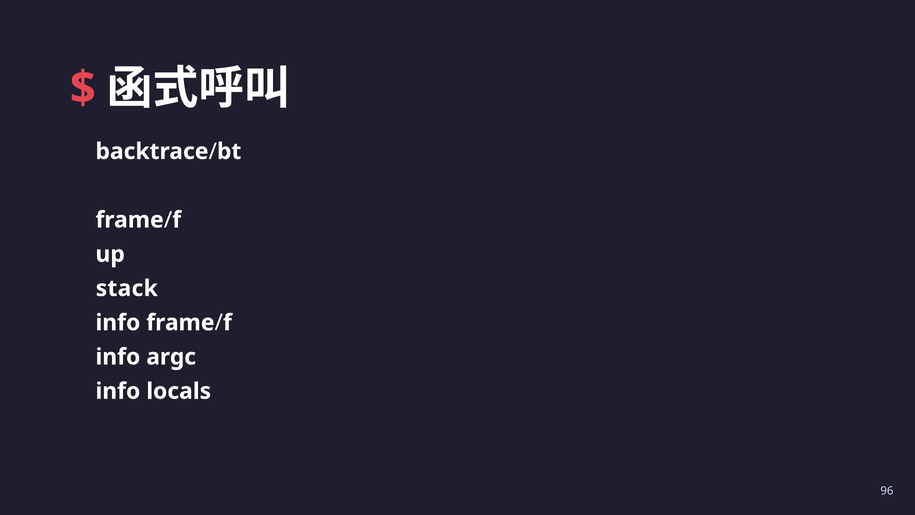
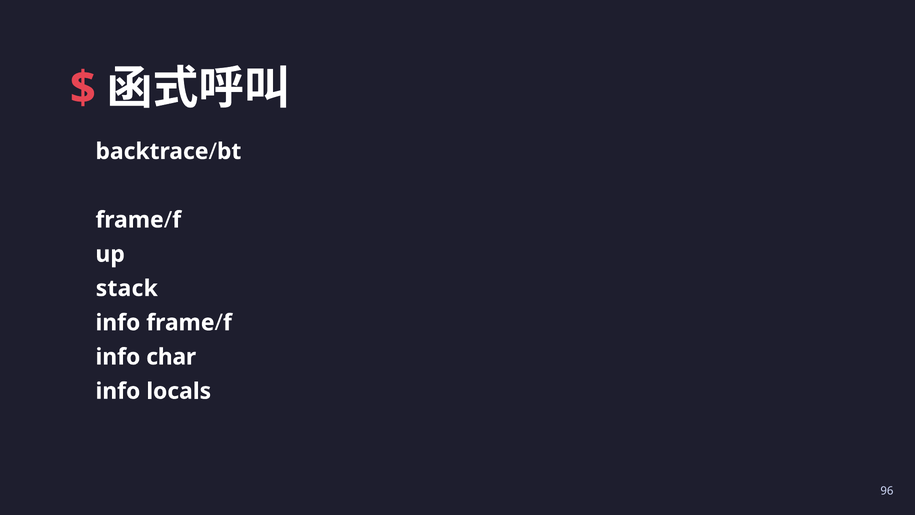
argc: argc -> char
